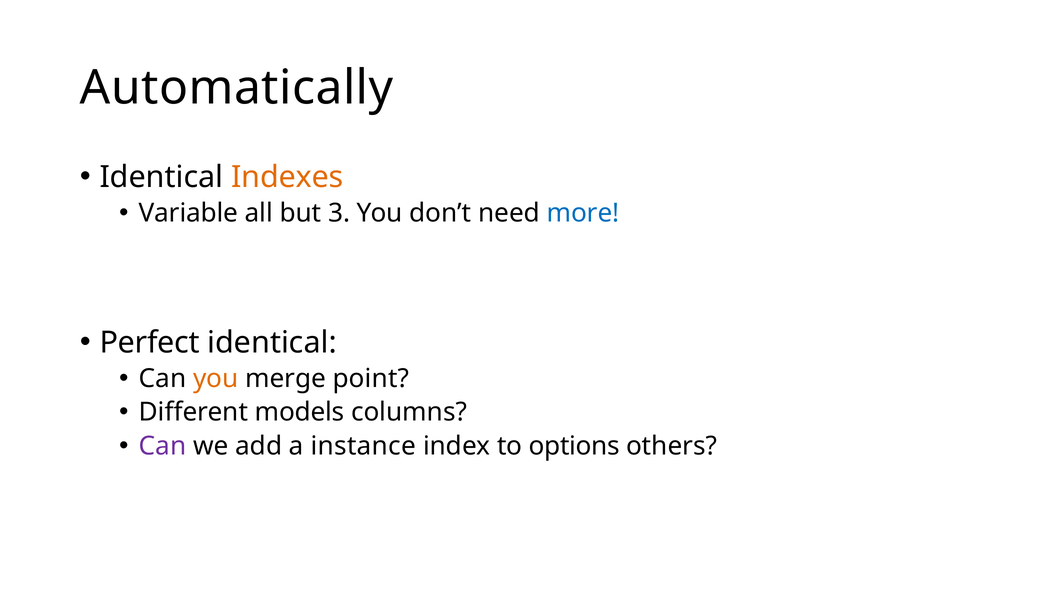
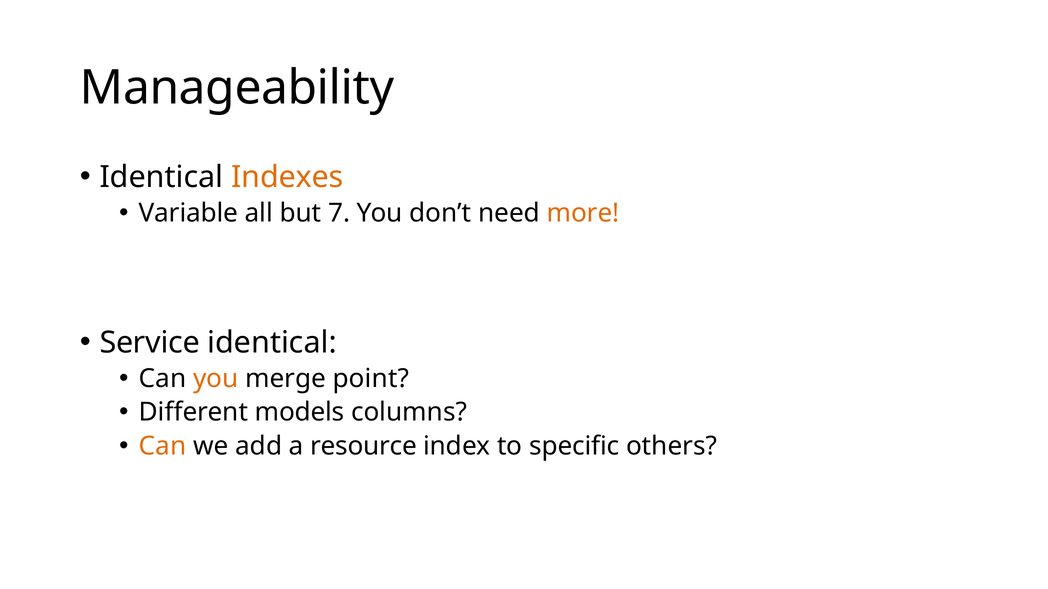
Automatically: Automatically -> Manageability
3: 3 -> 7
more colour: blue -> orange
Perfect: Perfect -> Service
Can at (163, 446) colour: purple -> orange
instance: instance -> resource
options: options -> specific
